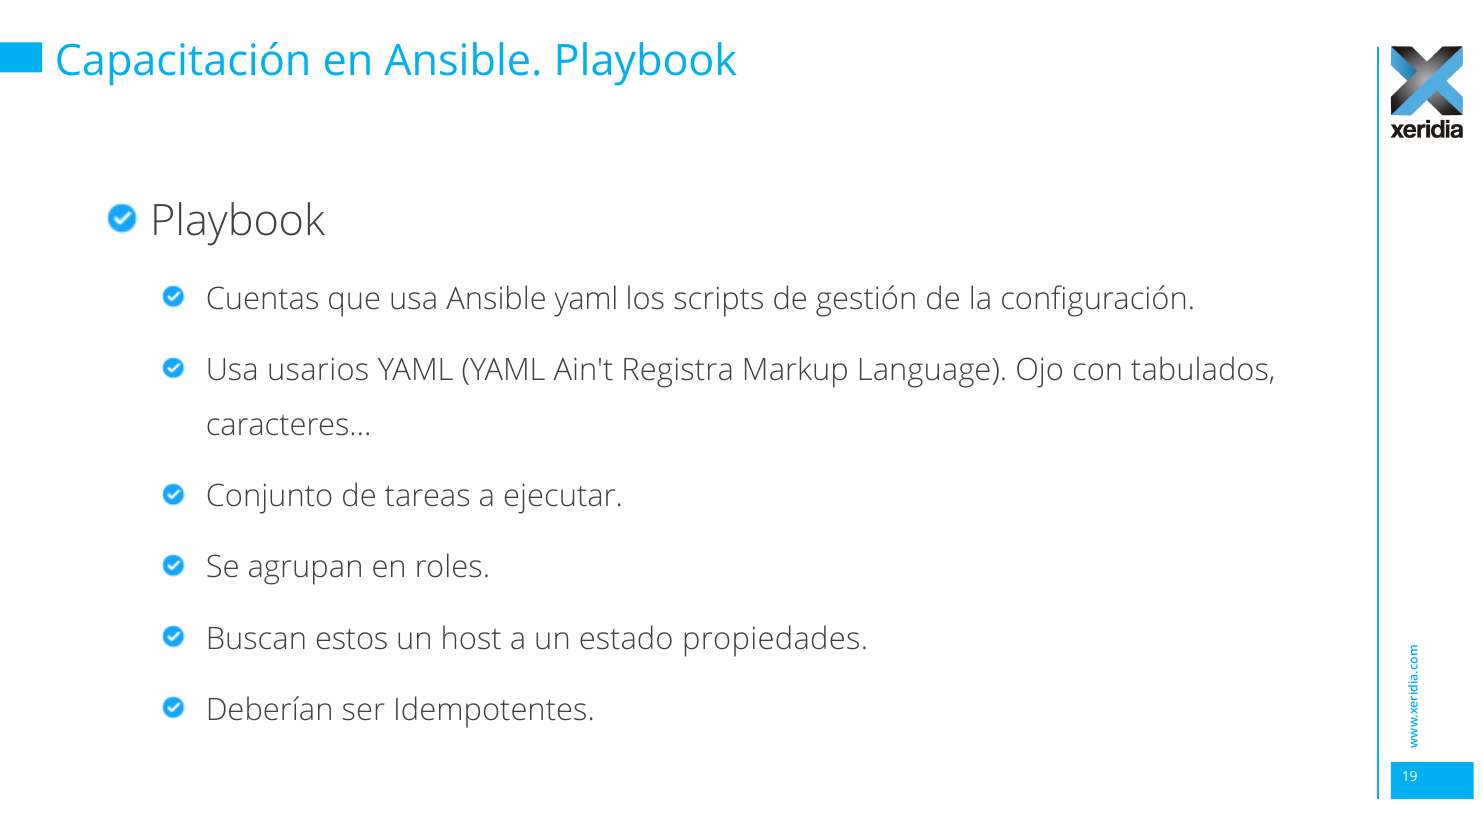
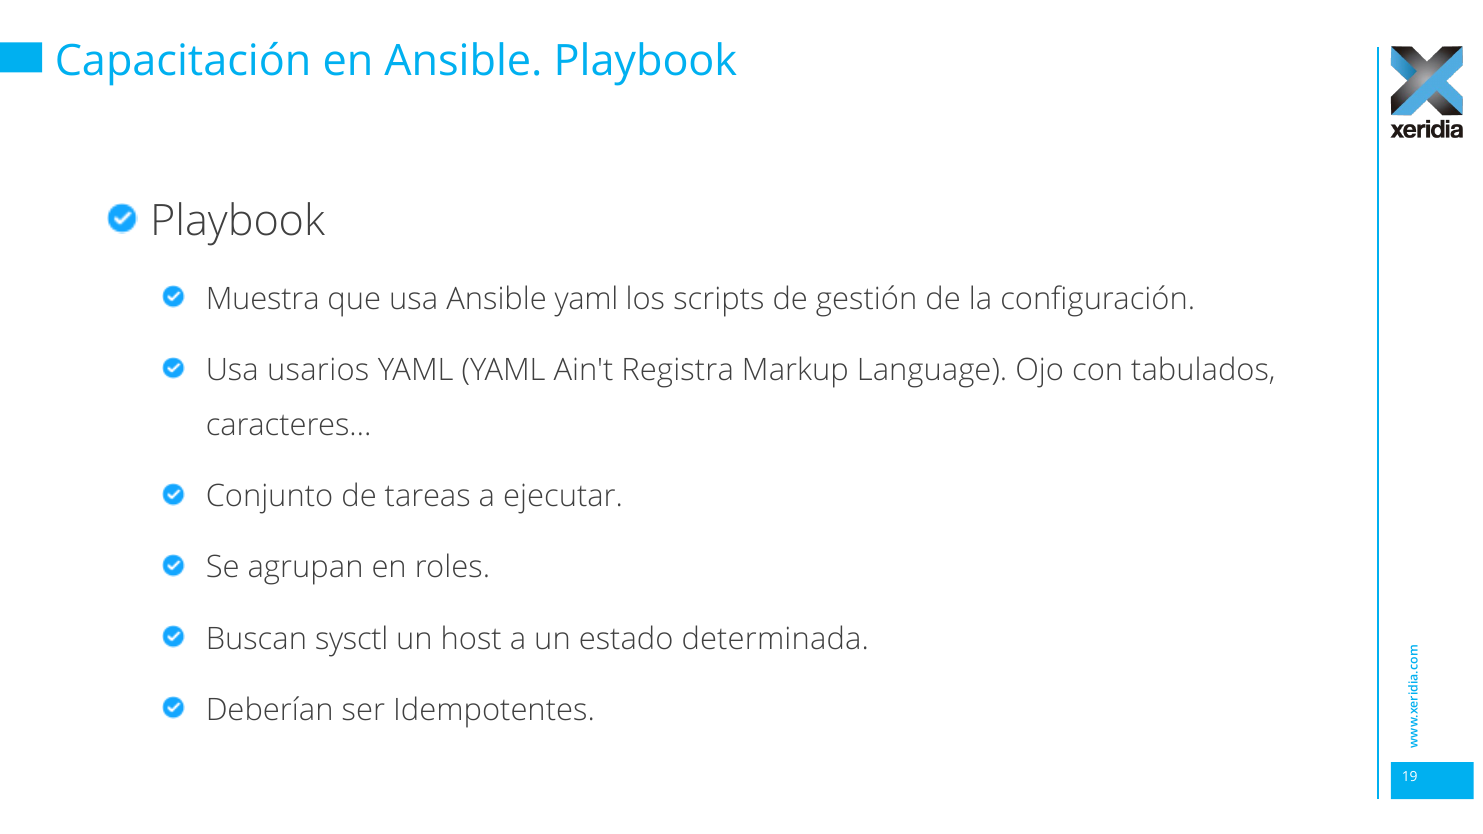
Cuentas: Cuentas -> Muestra
estos: estos -> sysctl
propiedades: propiedades -> determinada
